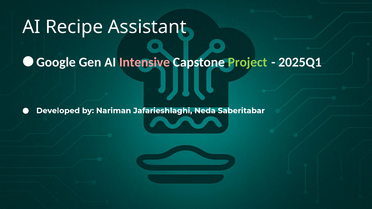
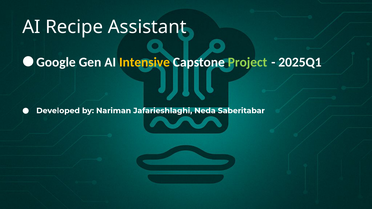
Intensive colour: pink -> yellow
